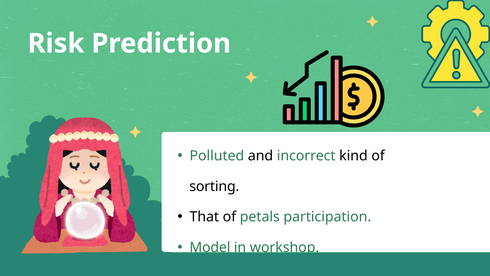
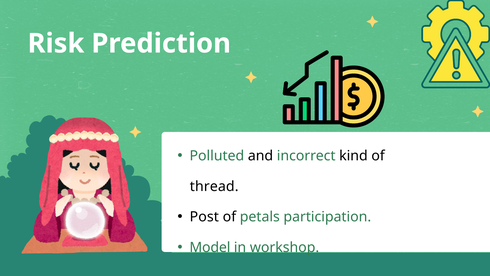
sorting: sorting -> thread
That: That -> Post
